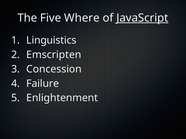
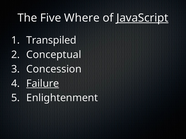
Linguistics: Linguistics -> Transpiled
Emscripten: Emscripten -> Conceptual
Failure underline: none -> present
